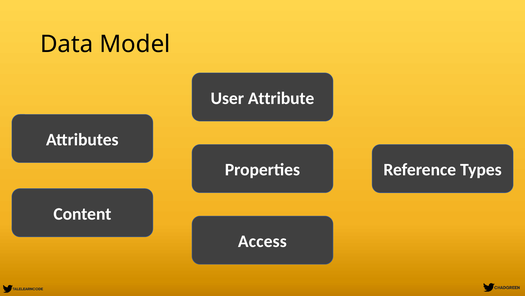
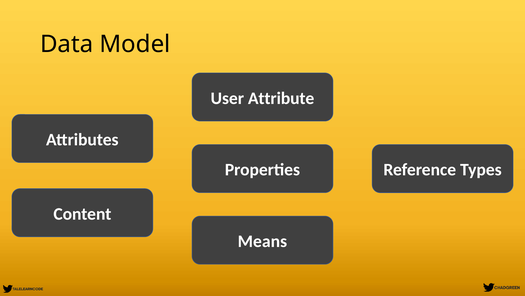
Access: Access -> Means
